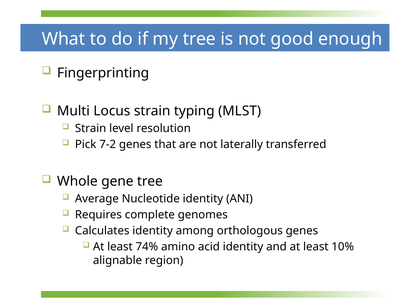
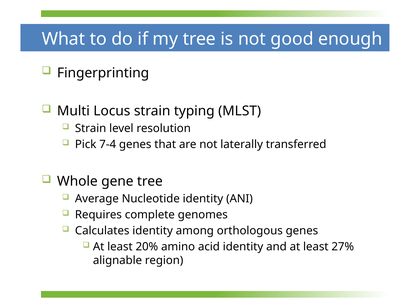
7-2: 7-2 -> 7-4
74%: 74% -> 20%
10%: 10% -> 27%
